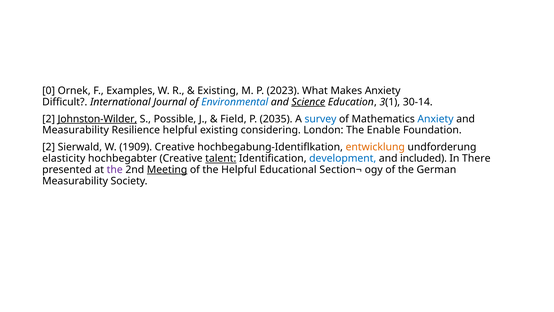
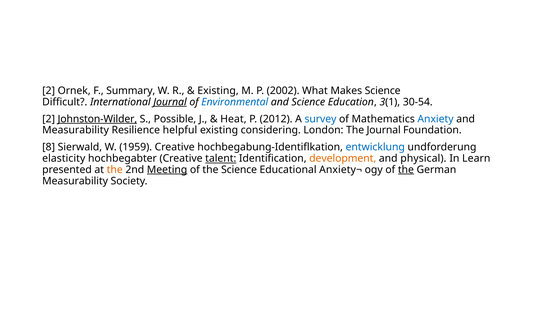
0 at (49, 91): 0 -> 2
Examples: Examples -> Summary
2023: 2023 -> 2002
Makes Anxiety: Anxiety -> Science
Journal at (170, 102) underline: none -> present
Science at (308, 102) underline: present -> none
30-14: 30-14 -> 30-54
Field: Field -> Heat
2035: 2035 -> 2012
The Enable: Enable -> Journal
2 at (49, 147): 2 -> 8
1909: 1909 -> 1959
entwicklung colour: orange -> blue
development colour: blue -> orange
included: included -> physical
There: There -> Learn
the at (115, 169) colour: purple -> orange
the Helpful: Helpful -> Science
Section¬: Section¬ -> Anxiety¬
the at (406, 169) underline: none -> present
